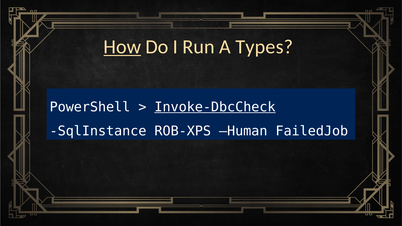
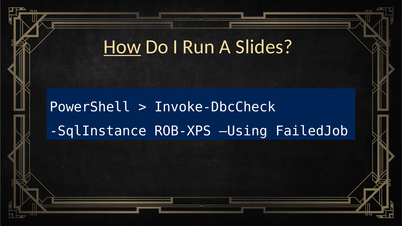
Types: Types -> Slides
Invoke-DbcCheck underline: present -> none
Human: Human -> Using
